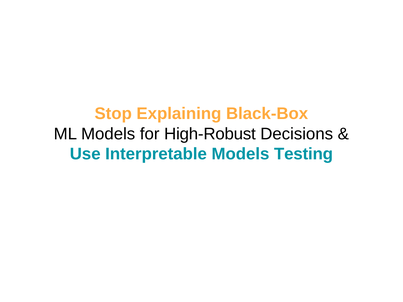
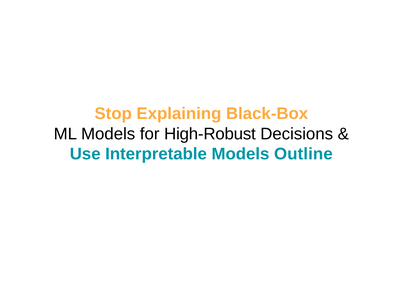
Testing: Testing -> Outline
